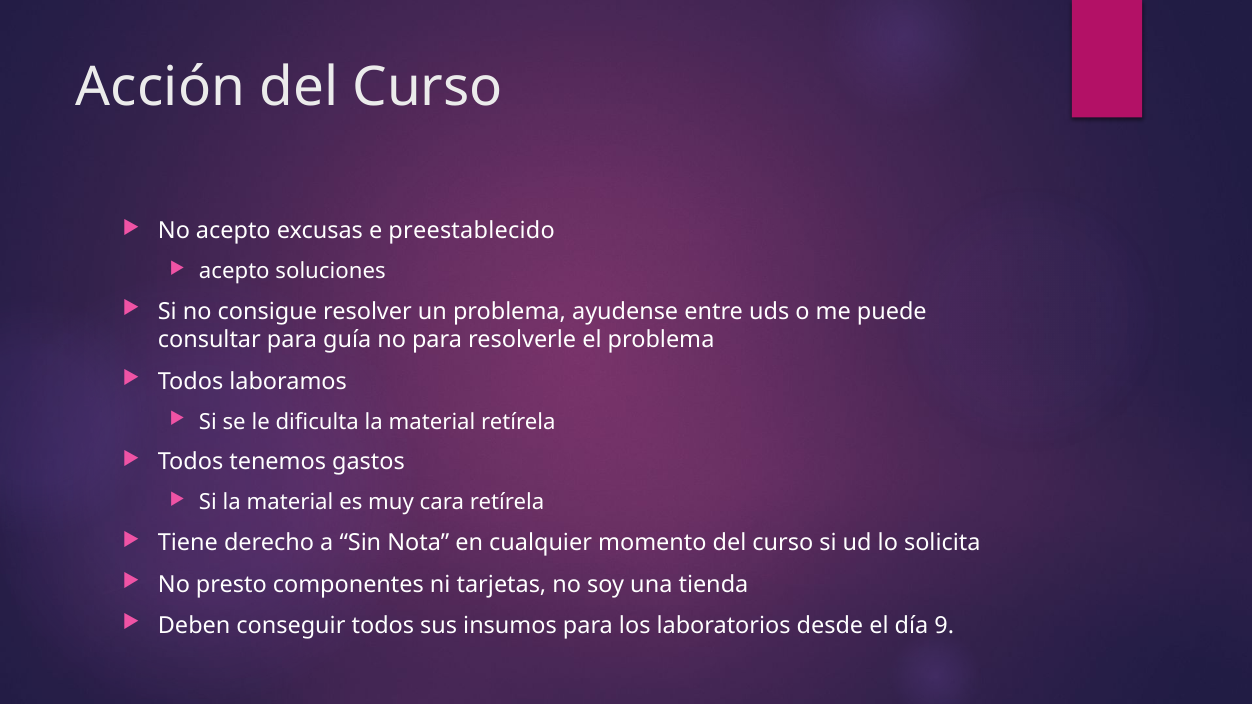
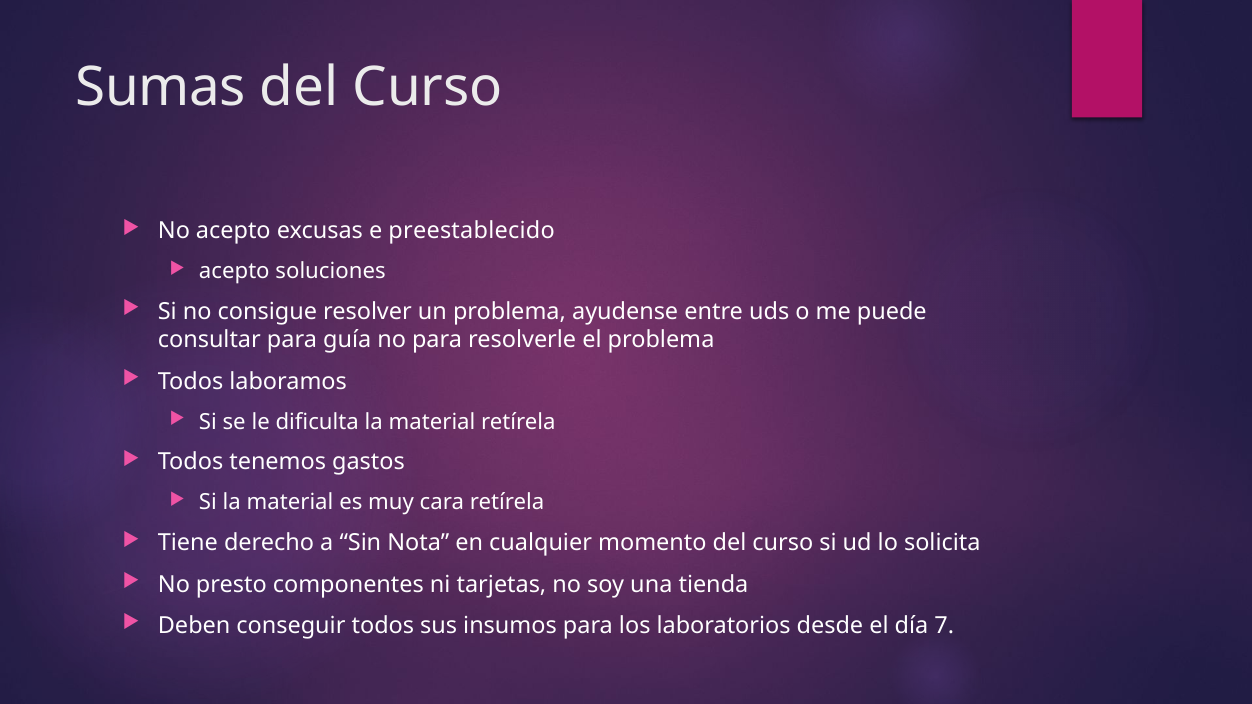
Acción: Acción -> Sumas
9: 9 -> 7
